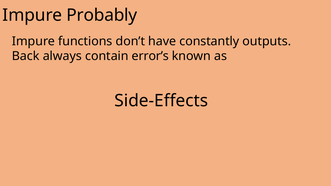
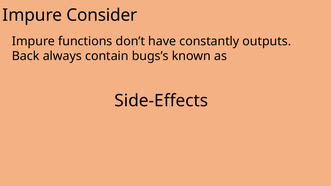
Probably: Probably -> Consider
error’s: error’s -> bugs’s
